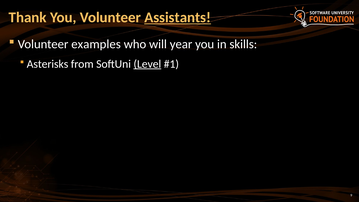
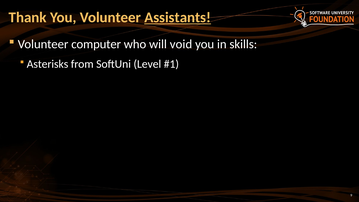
examples: examples -> computer
year: year -> void
Level underline: present -> none
